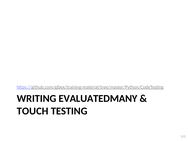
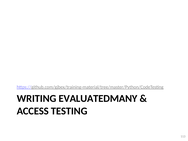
TOUCH: TOUCH -> ACCESS
